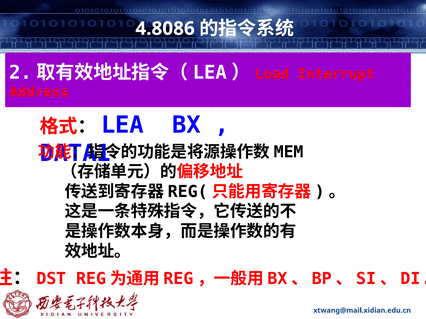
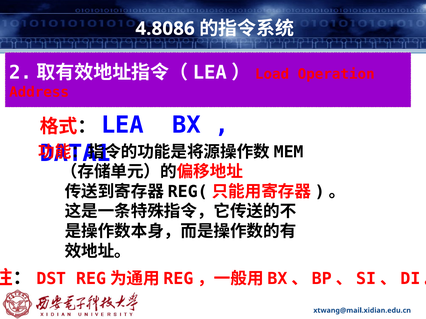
Interrupt: Interrupt -> Operation
